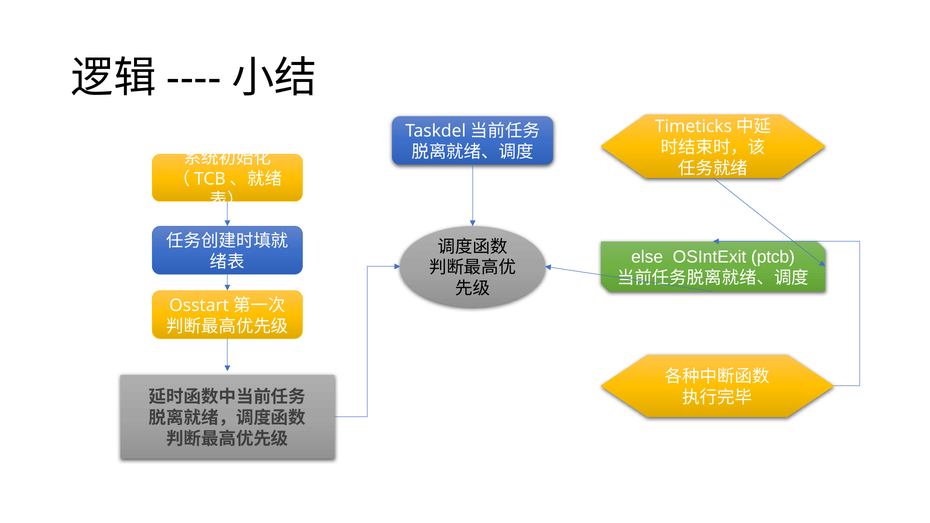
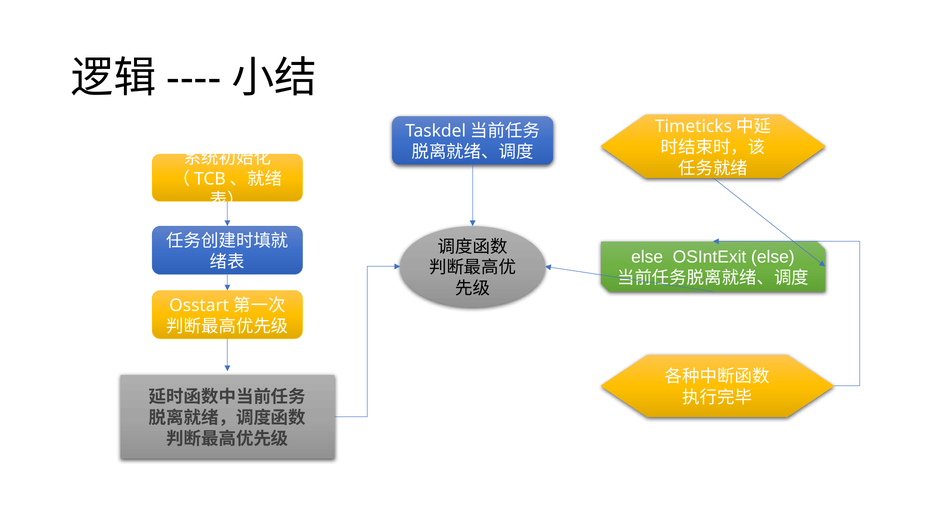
OSIntExit ptcb: ptcb -> else
